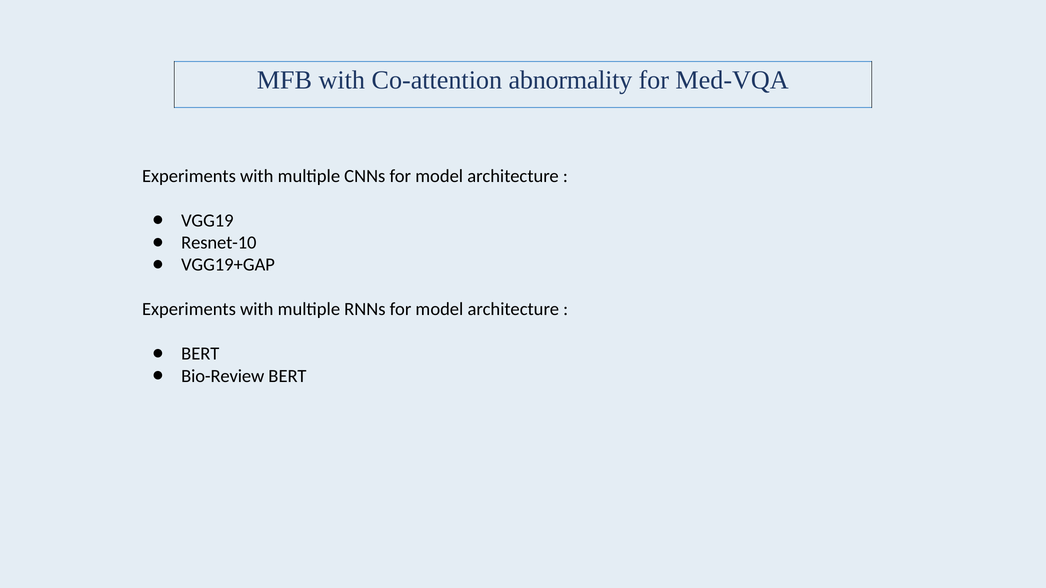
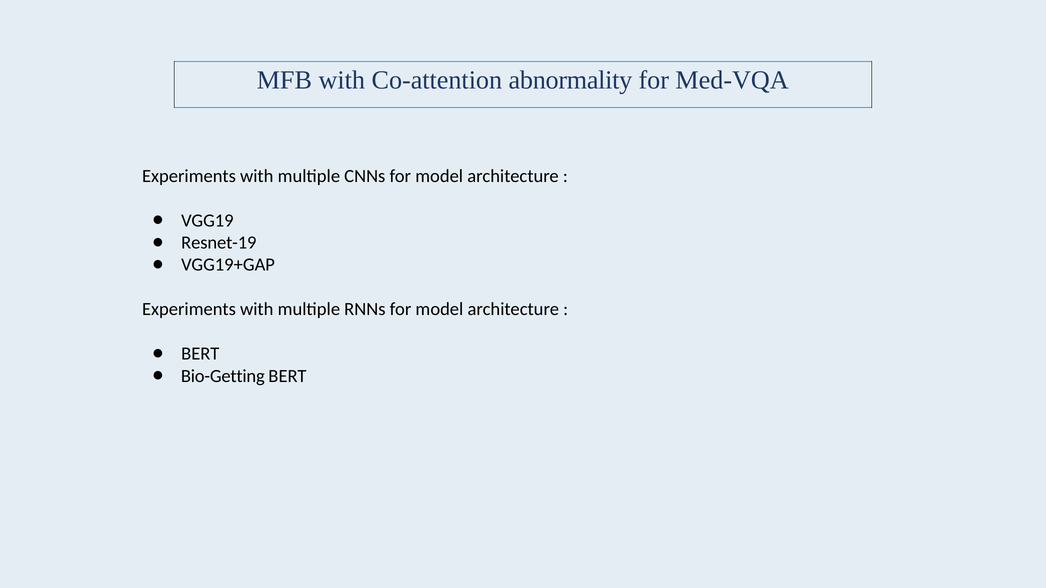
Resnet-10: Resnet-10 -> Resnet-19
Bio-Review: Bio-Review -> Bio-Getting
